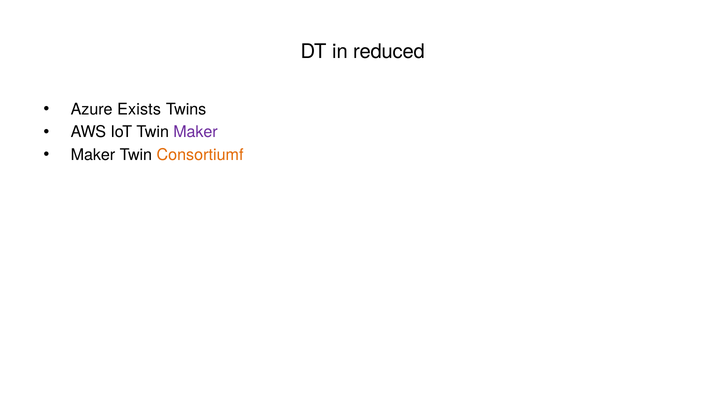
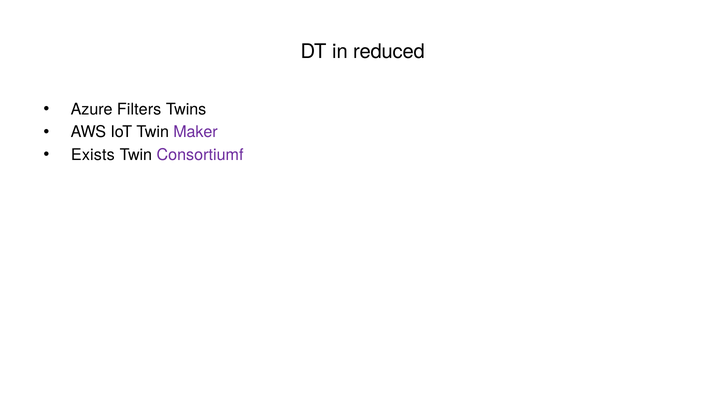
Exists: Exists -> Filters
Maker at (93, 155): Maker -> Exists
Consortiumf colour: orange -> purple
